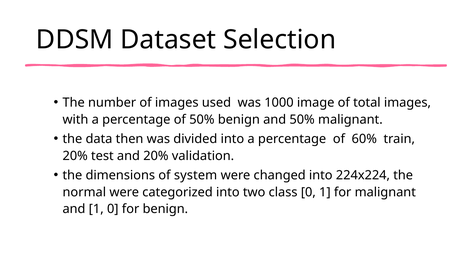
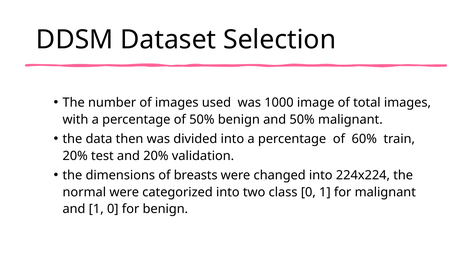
system: system -> breasts
